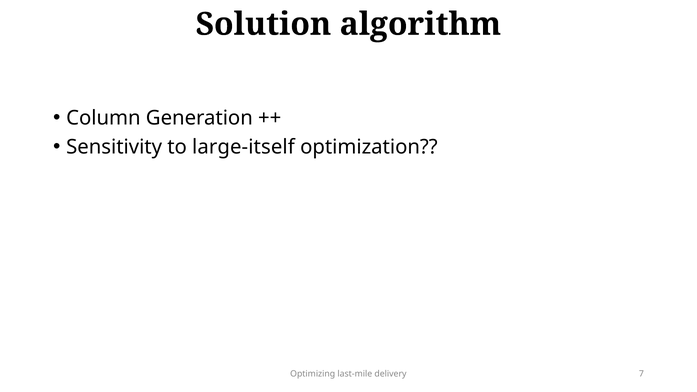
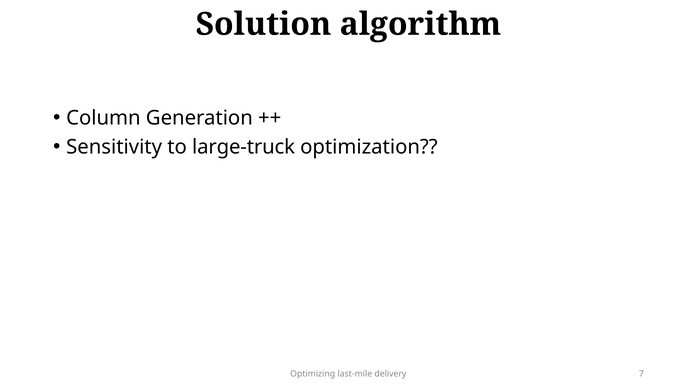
large-itself: large-itself -> large-truck
